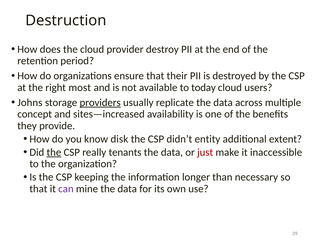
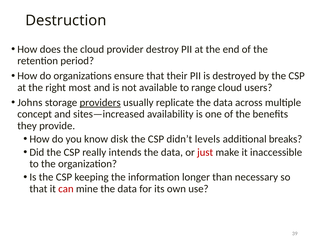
today: today -> range
entity: entity -> levels
extent: extent -> breaks
the at (54, 152) underline: present -> none
tenants: tenants -> intends
can colour: purple -> red
